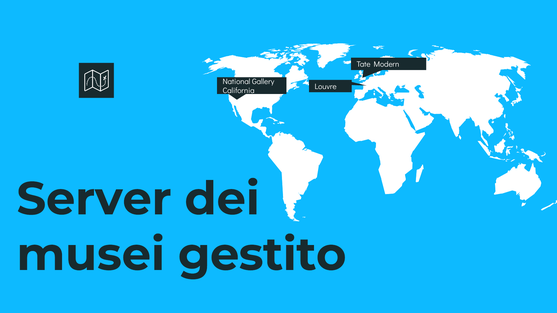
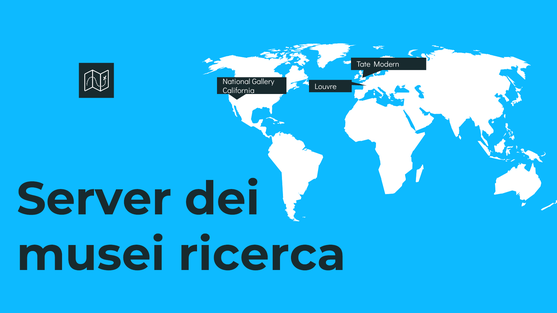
gestito: gestito -> ricerca
